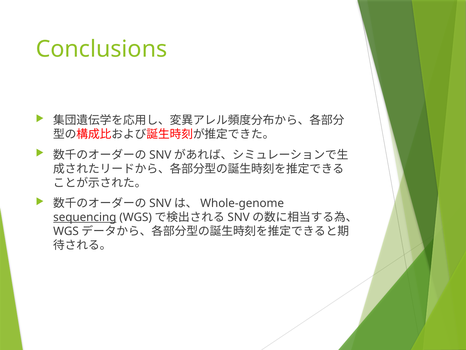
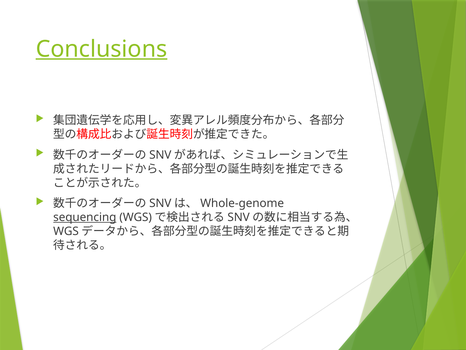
Conclusions underline: none -> present
